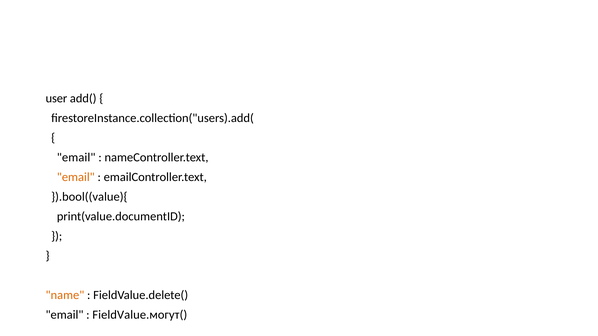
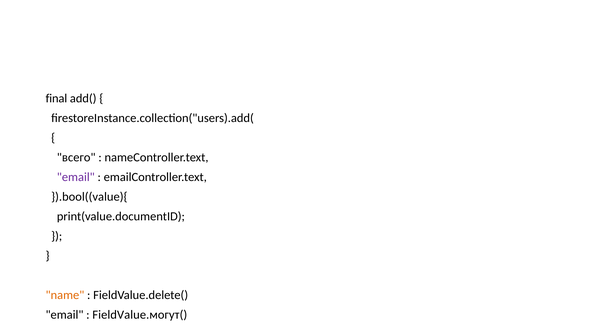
user: user -> final
email at (76, 158): email -> всего
email at (76, 177) colour: orange -> purple
